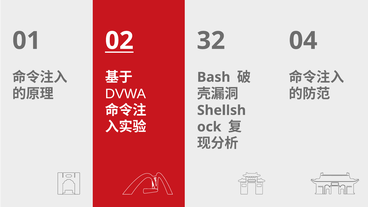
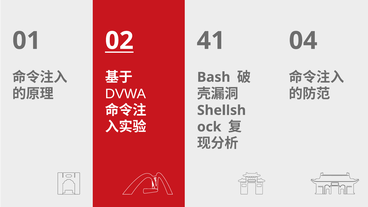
32: 32 -> 41
